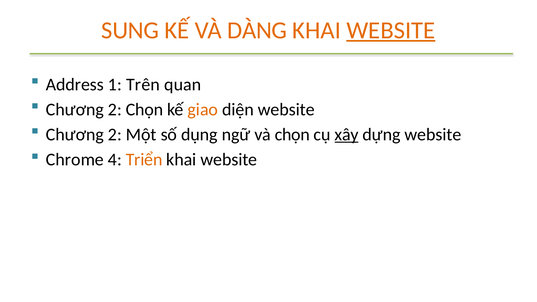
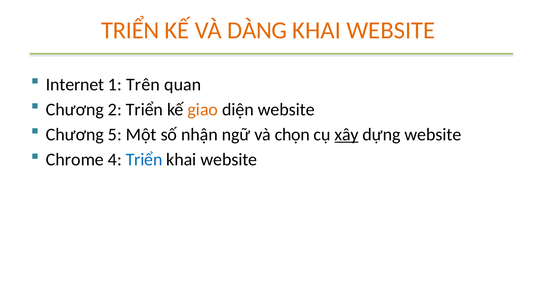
SUNG at (130, 30): SUNG -> TRIỂN
WEBSITE at (391, 30) underline: present -> none
Address: Address -> Internet
2 Chọn: Chọn -> Triển
2 at (115, 135): 2 -> 5
dụng: dụng -> nhận
Triển at (144, 160) colour: orange -> blue
